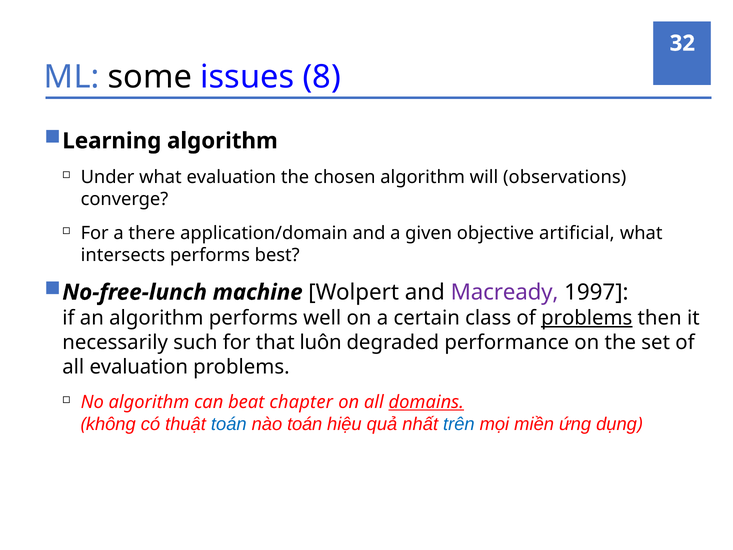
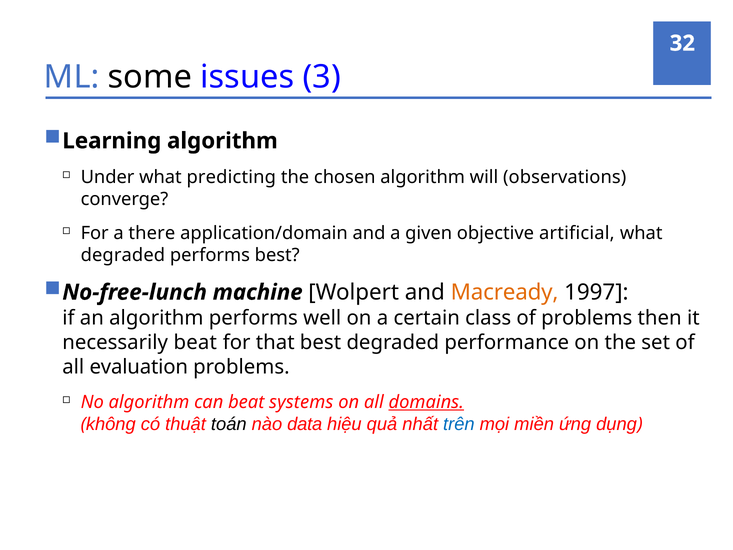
8: 8 -> 3
what evaluation: evaluation -> predicting
intersects at (123, 255): intersects -> degraded
Macready colour: purple -> orange
problems at (587, 318) underline: present -> none
necessarily such: such -> beat
that luôn: luôn -> best
chapter: chapter -> systems
toán at (229, 424) colour: blue -> black
nào toán: toán -> data
